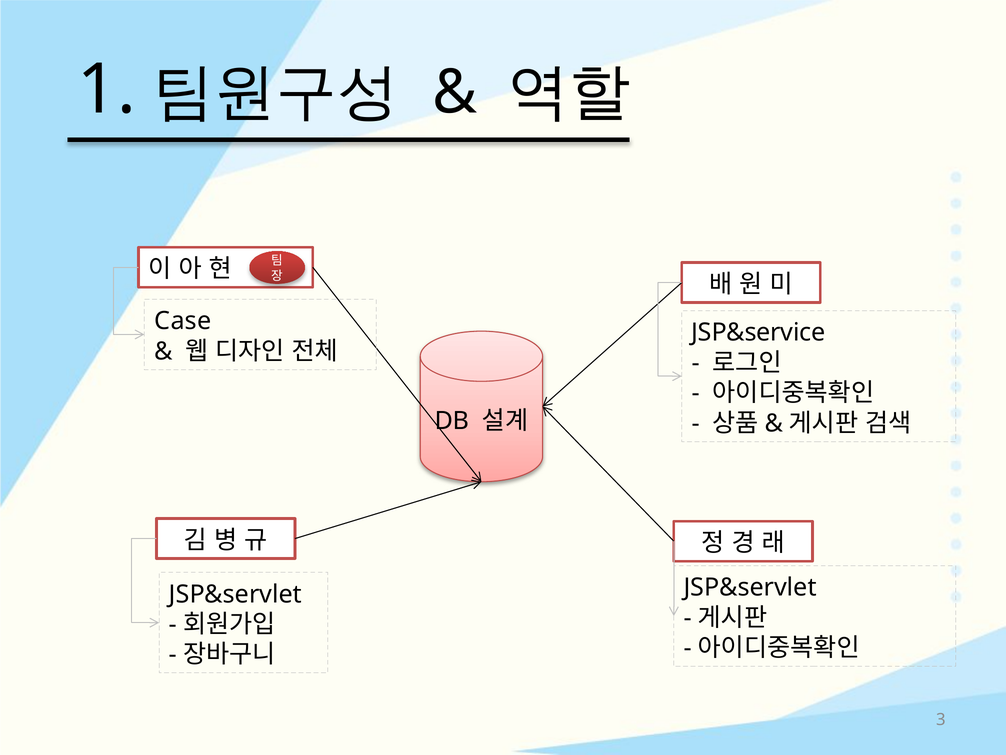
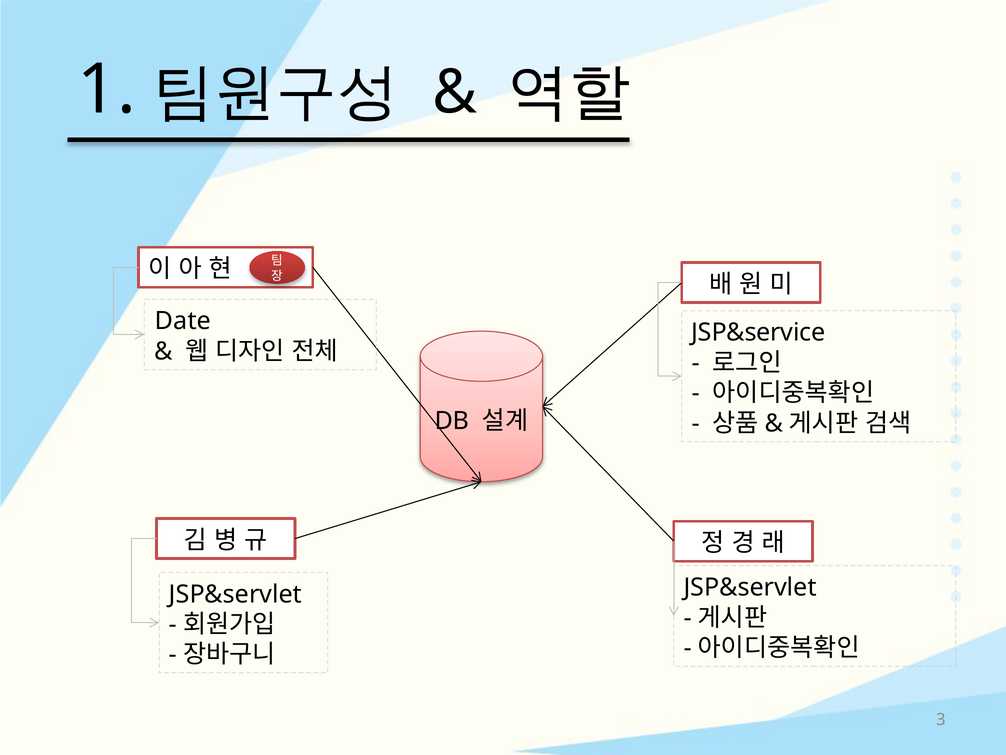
Case: Case -> Date
